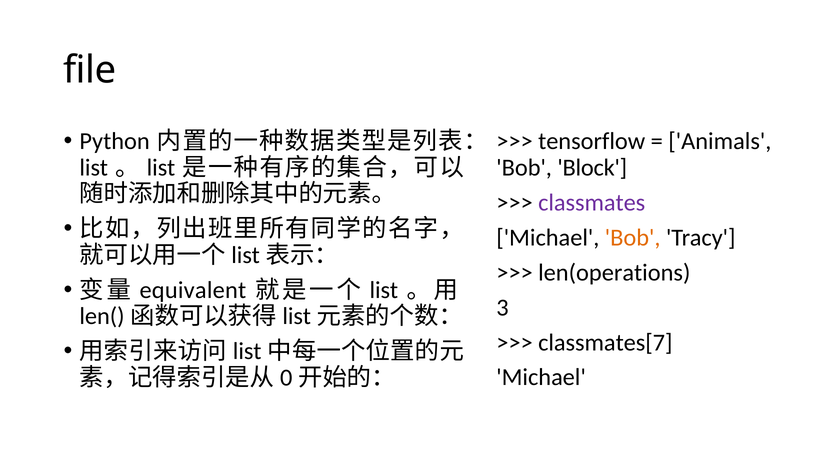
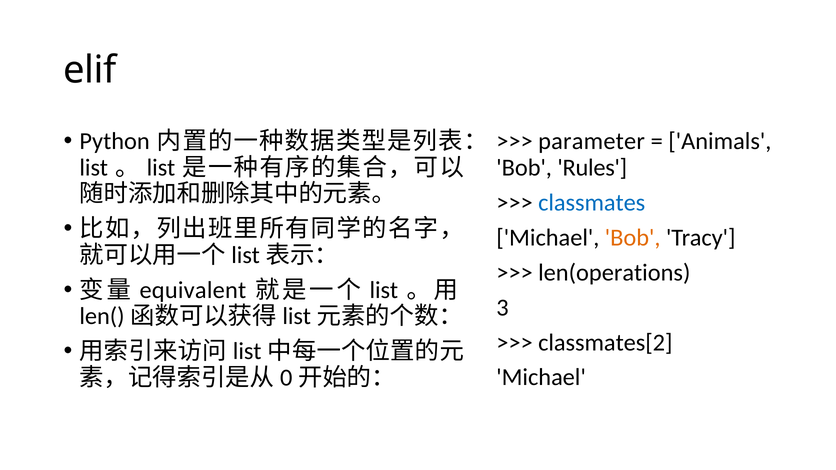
file: file -> elif
tensorflow: tensorflow -> parameter
Block: Block -> Rules
classmates colour: purple -> blue
classmates[7: classmates[7 -> classmates[2
